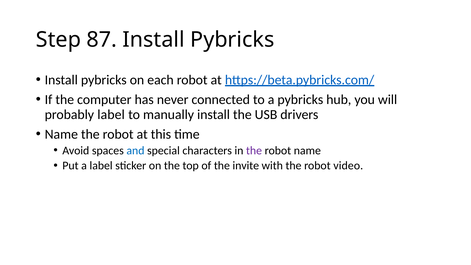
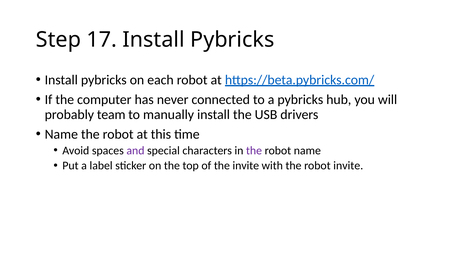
87: 87 -> 17
probably label: label -> team
and colour: blue -> purple
robot video: video -> invite
